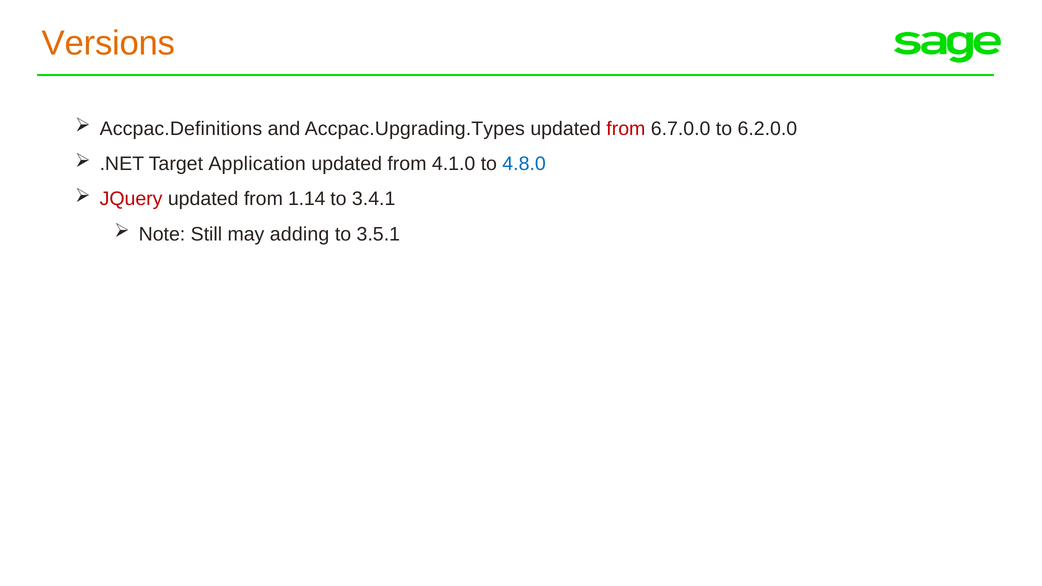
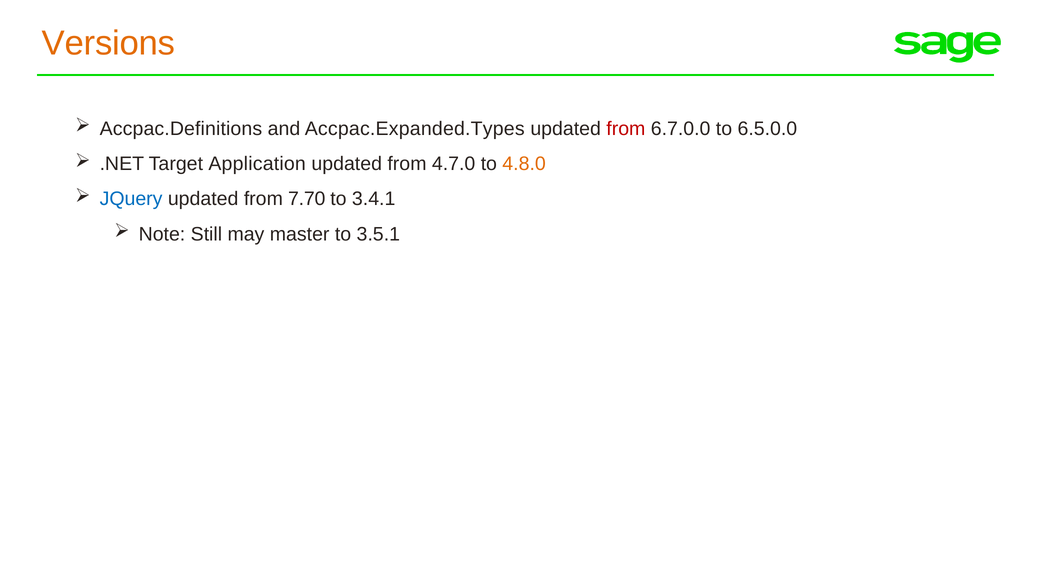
Accpac.Upgrading.Types: Accpac.Upgrading.Types -> Accpac.Expanded.Types
6.2.0.0: 6.2.0.0 -> 6.5.0.0
4.1.0: 4.1.0 -> 4.7.0
4.8.0 colour: blue -> orange
JQuery colour: red -> blue
1.14: 1.14 -> 7.70
adding: adding -> master
